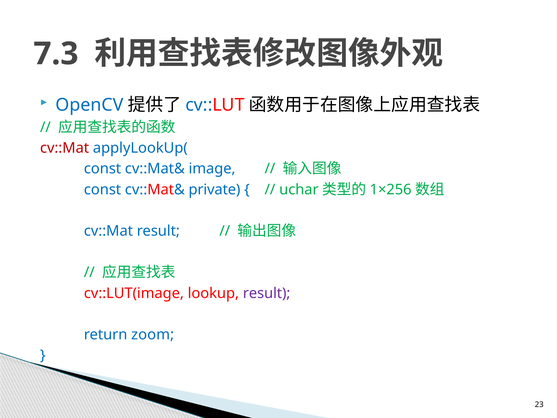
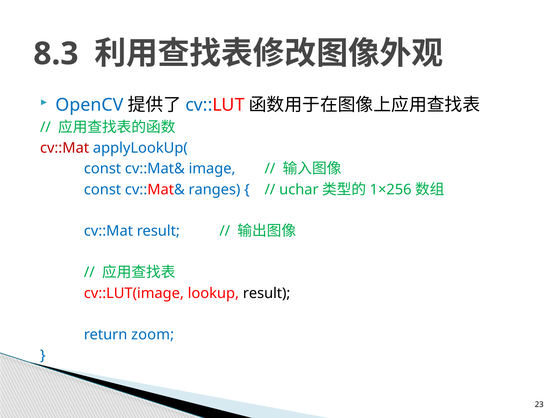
7.3: 7.3 -> 8.3
private: private -> ranges
result at (267, 293) colour: purple -> black
